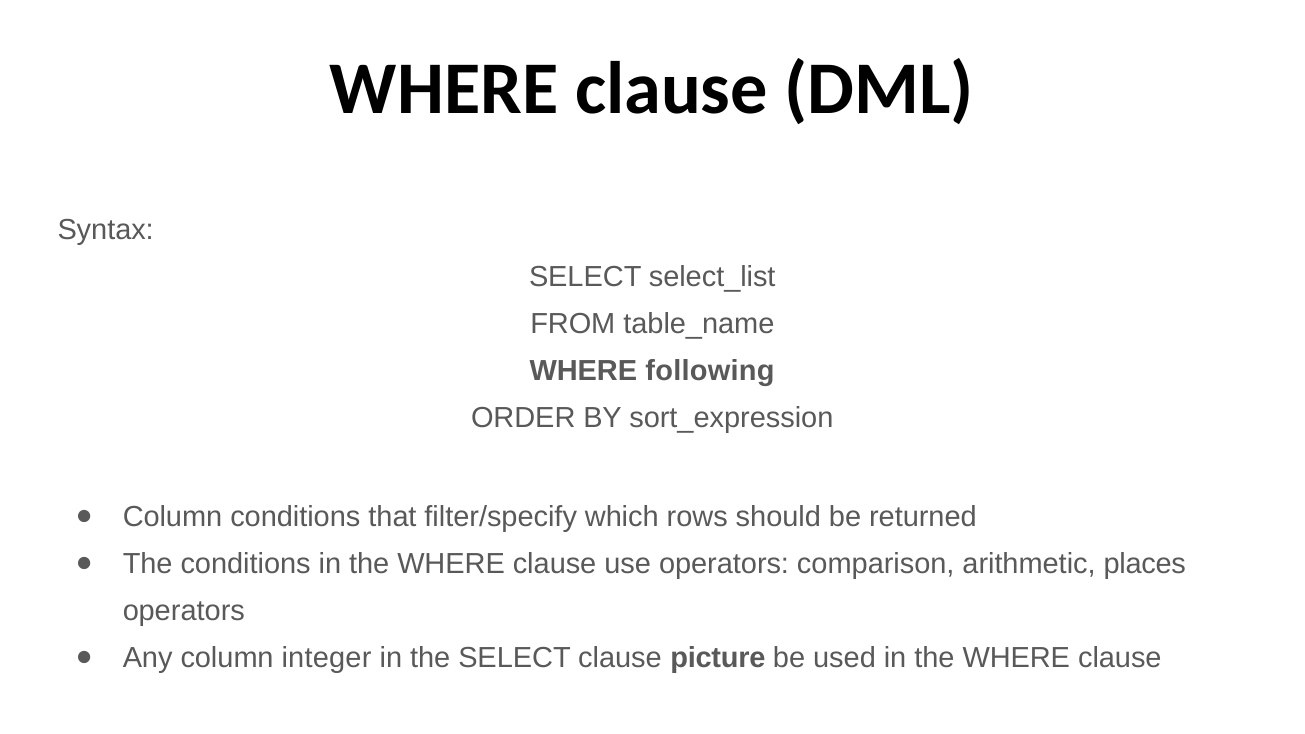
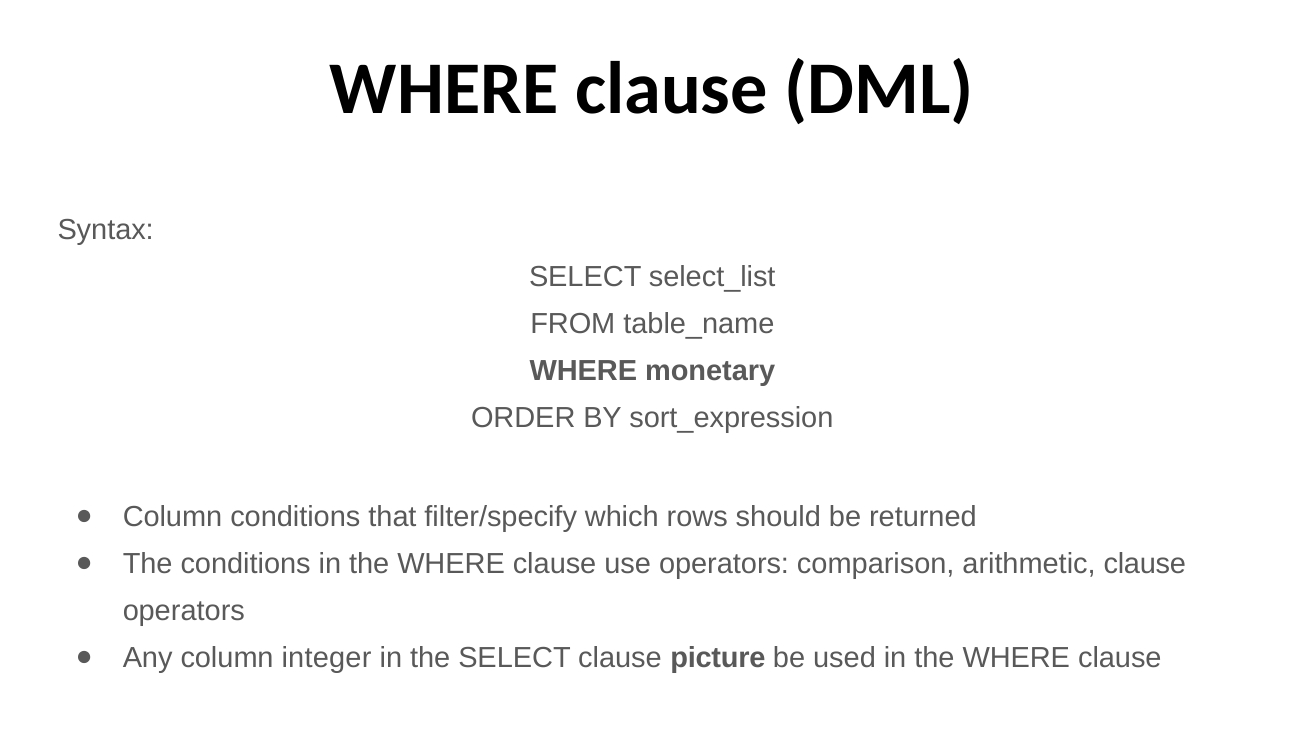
following: following -> monetary
arithmetic places: places -> clause
